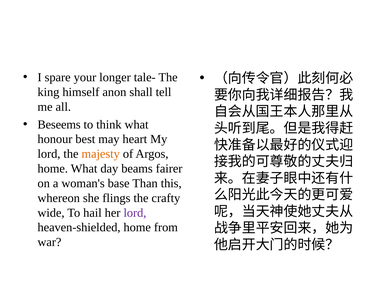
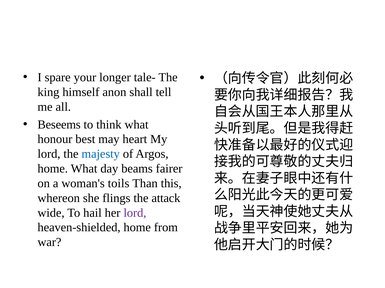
majesty colour: orange -> blue
base: base -> toils
crafty: crafty -> attack
